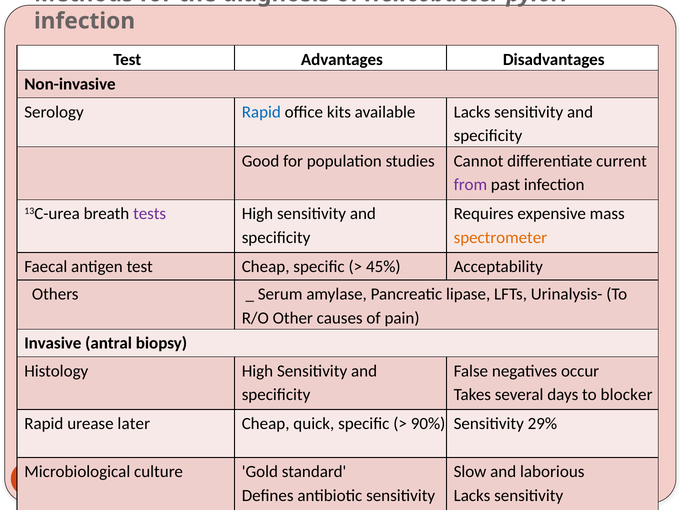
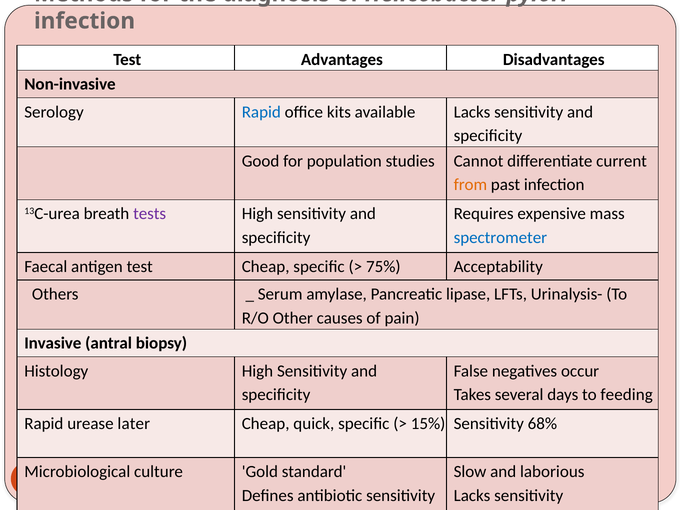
from colour: purple -> orange
spectrometer colour: orange -> blue
45%: 45% -> 75%
blocker: blocker -> feeding
90%: 90% -> 15%
29%: 29% -> 68%
